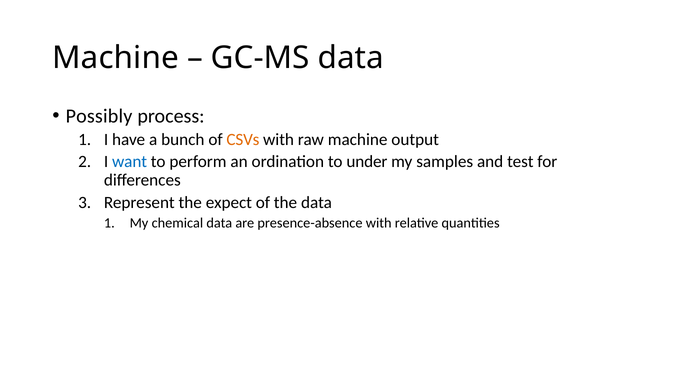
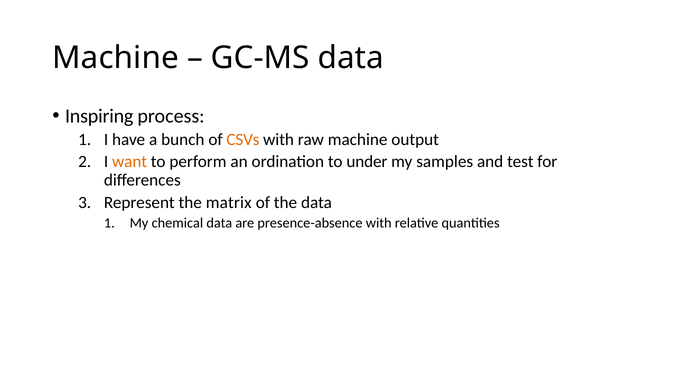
Possibly: Possibly -> Inspiring
want colour: blue -> orange
expect: expect -> matrix
